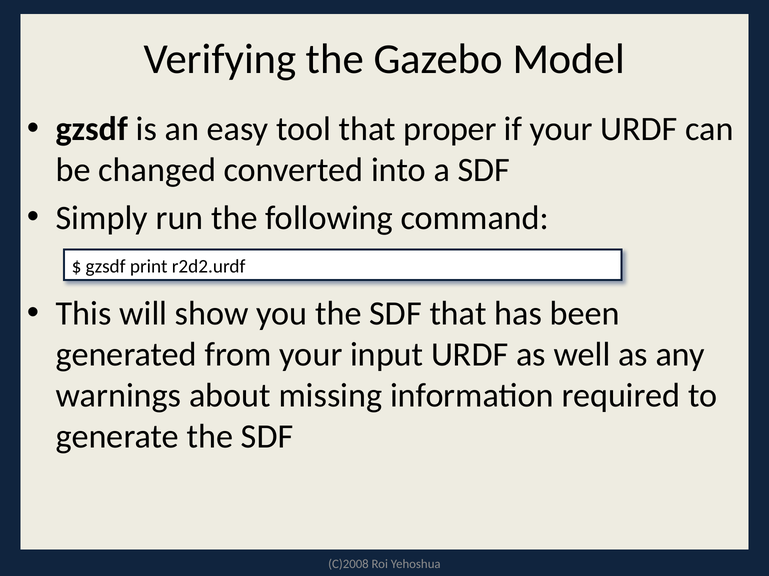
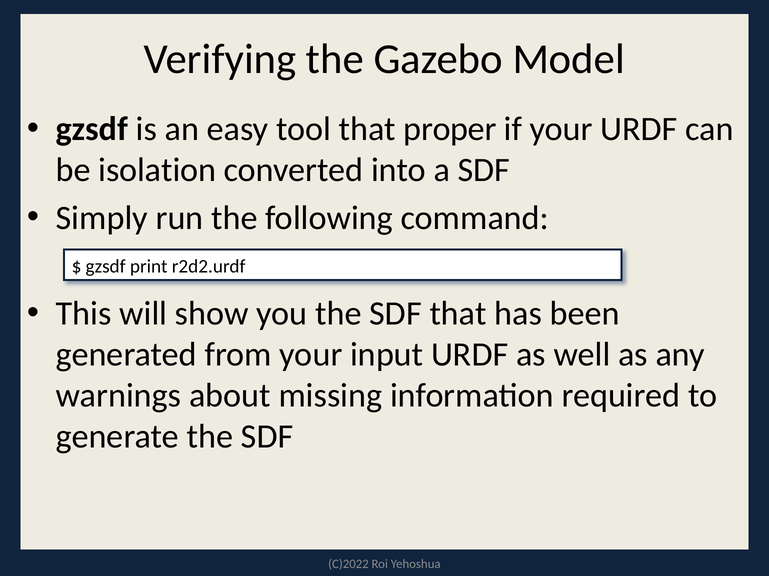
changed: changed -> isolation
C)2008: C)2008 -> C)2022
